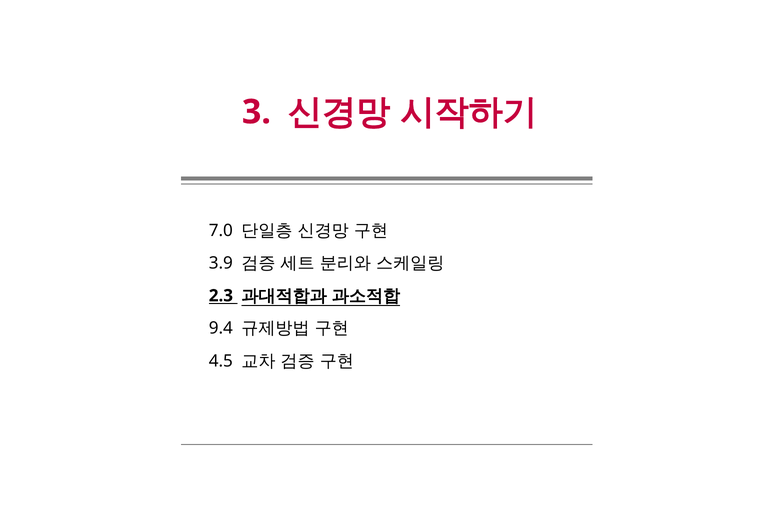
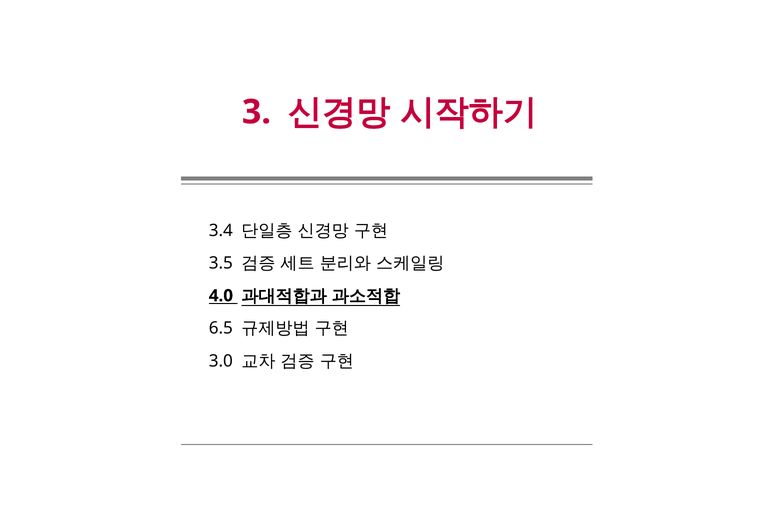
7.0: 7.0 -> 3.4
3.9: 3.9 -> 3.5
2.3: 2.3 -> 4.0
9.4: 9.4 -> 6.5
4.5: 4.5 -> 3.0
